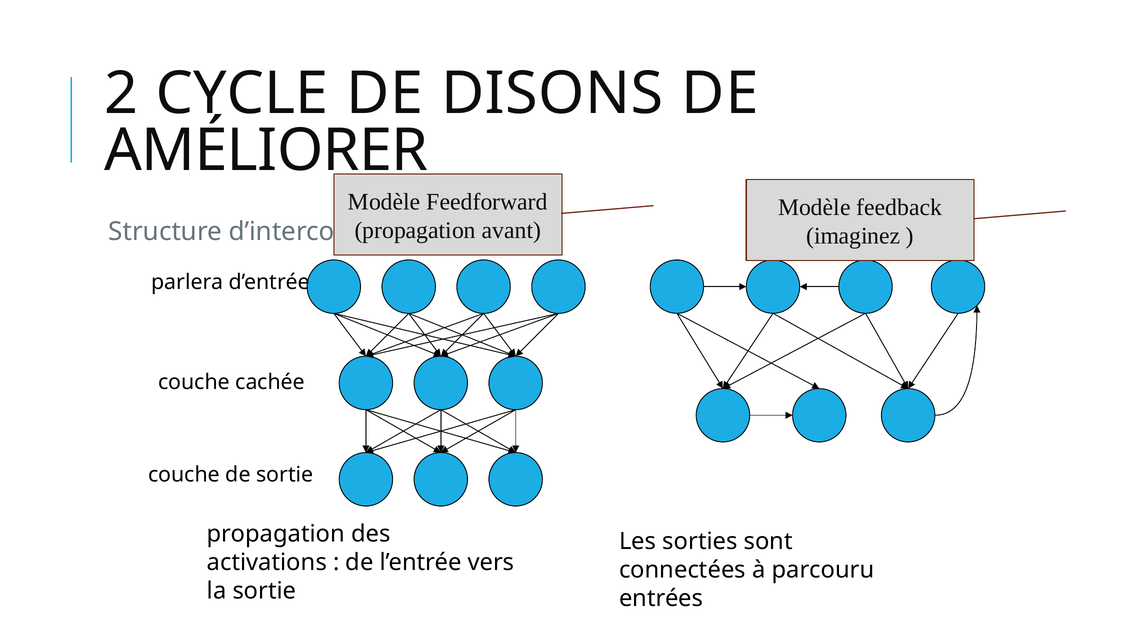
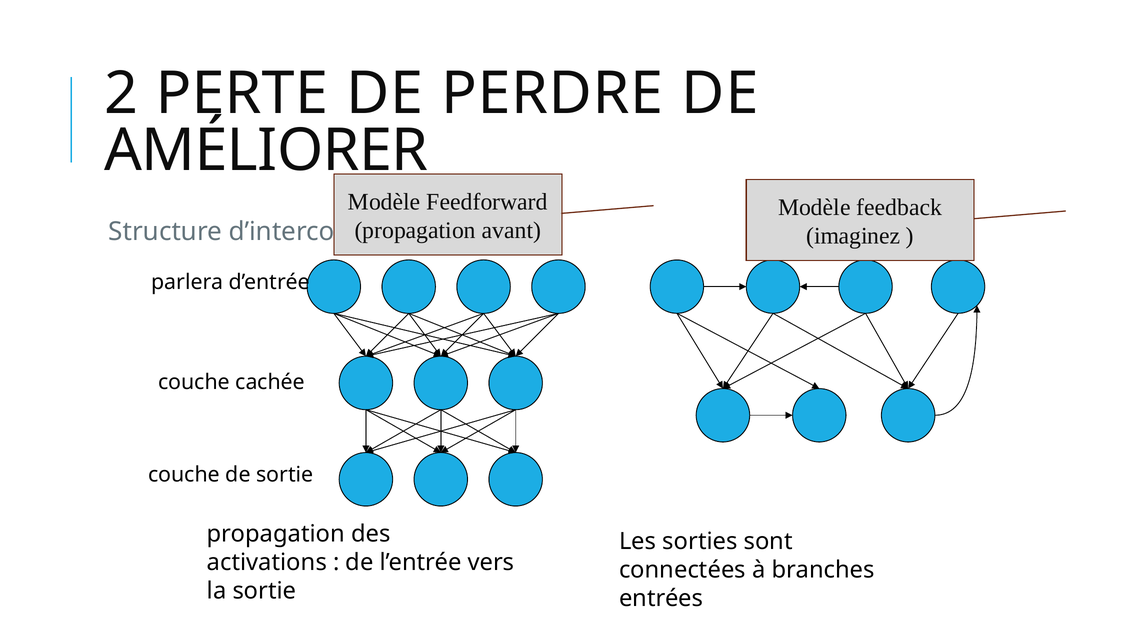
CYCLE: CYCLE -> PERTE
DISONS: DISONS -> PERDRE
parcouru: parcouru -> branches
